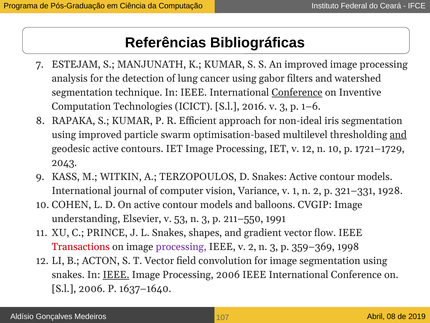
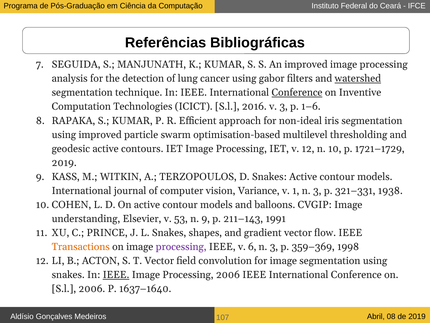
ESTEJAM: ESTEJAM -> SEGUIDA
watershed underline: none -> present
and at (398, 134) underline: present -> none
2043 at (64, 162): 2043 -> 2019
1 n 2: 2 -> 3
1928: 1928 -> 1938
53 n 3: 3 -> 9
211–550: 211–550 -> 211–143
Transactions colour: red -> orange
v 2: 2 -> 6
